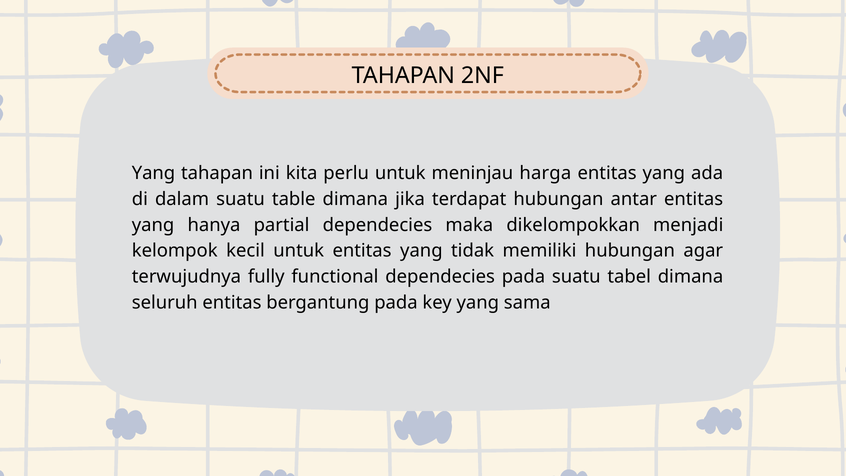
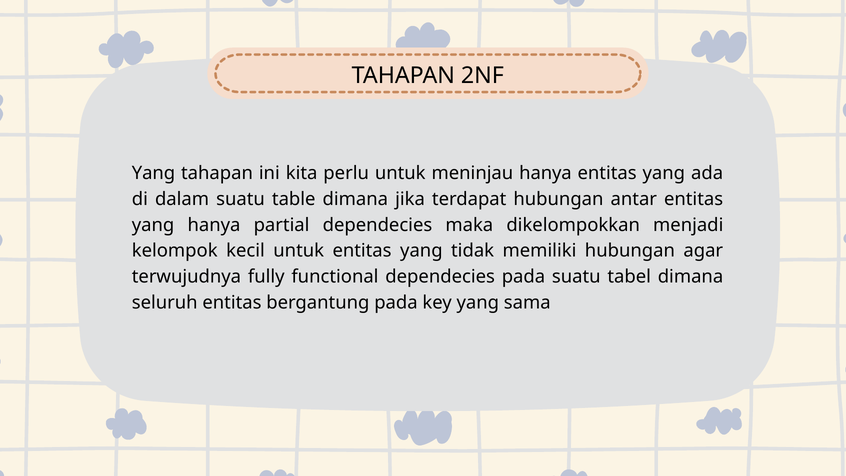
meninjau harga: harga -> hanya
